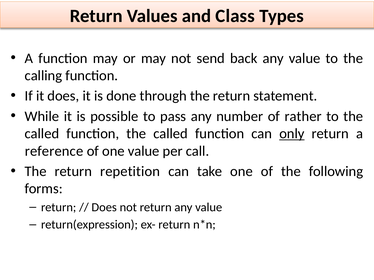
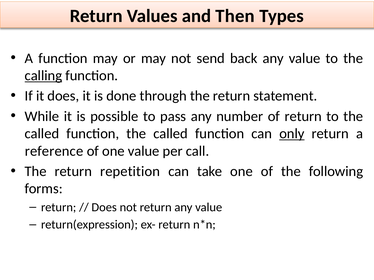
Class: Class -> Then
calling underline: none -> present
of rather: rather -> return
